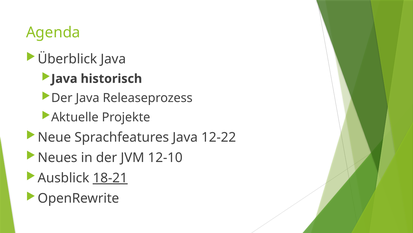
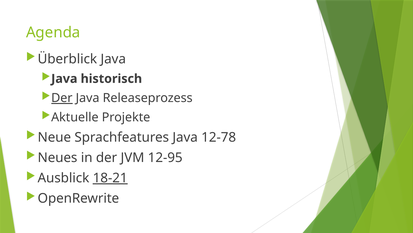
Der at (62, 98) underline: none -> present
12-22: 12-22 -> 12-78
12-10: 12-10 -> 12-95
